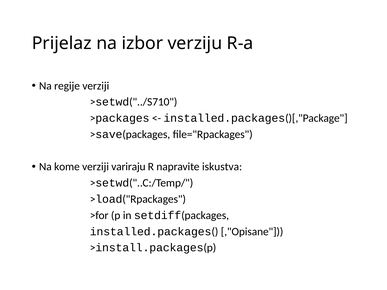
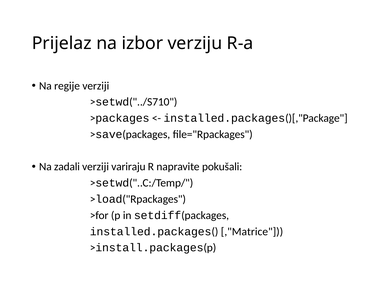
kome: kome -> zadali
iskustva: iskustva -> pokušali
,"Opisane: ,"Opisane -> ,"Matrice
